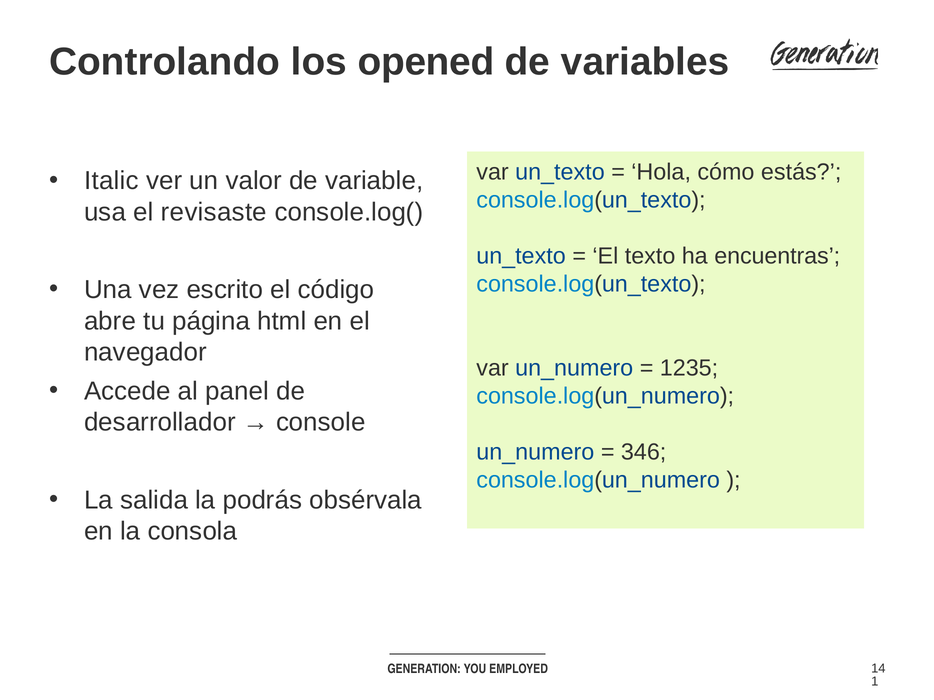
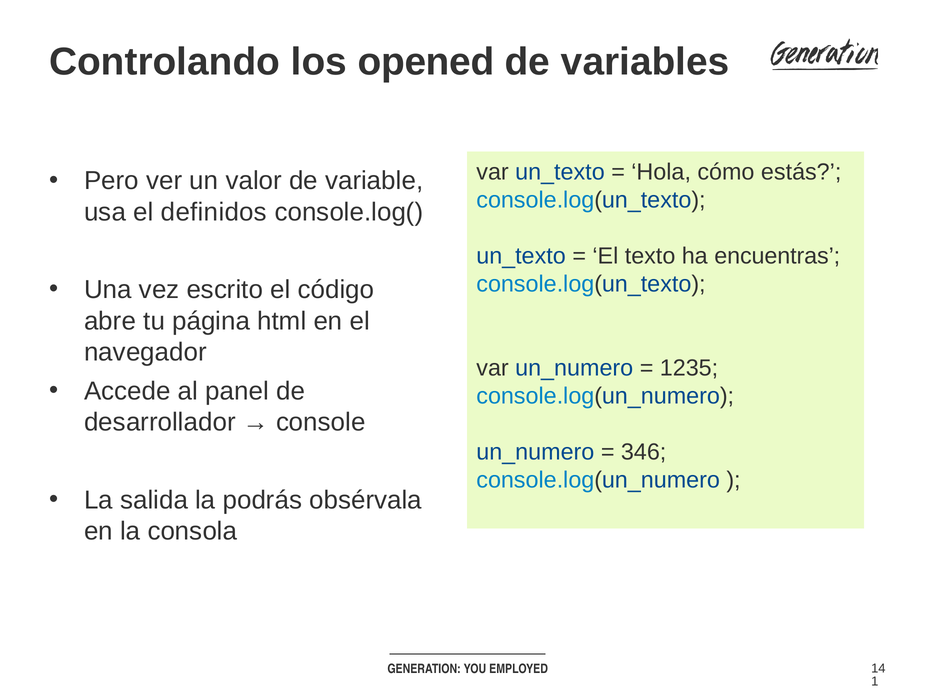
Italic: Italic -> Pero
revisaste: revisaste -> definidos
